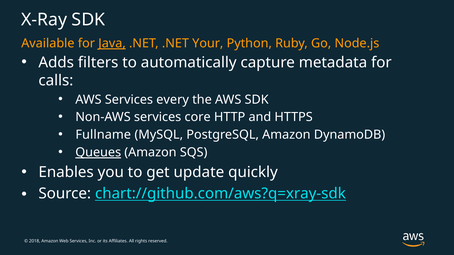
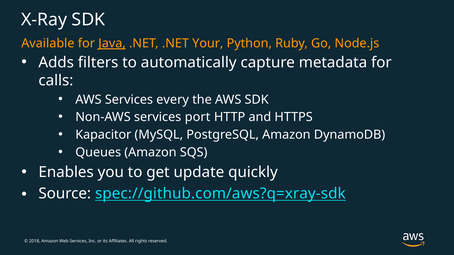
core: core -> port
Fullname: Fullname -> Kapacitor
Queues underline: present -> none
chart://github.com/aws?q=xray-sdk: chart://github.com/aws?q=xray-sdk -> spec://github.com/aws?q=xray-sdk
